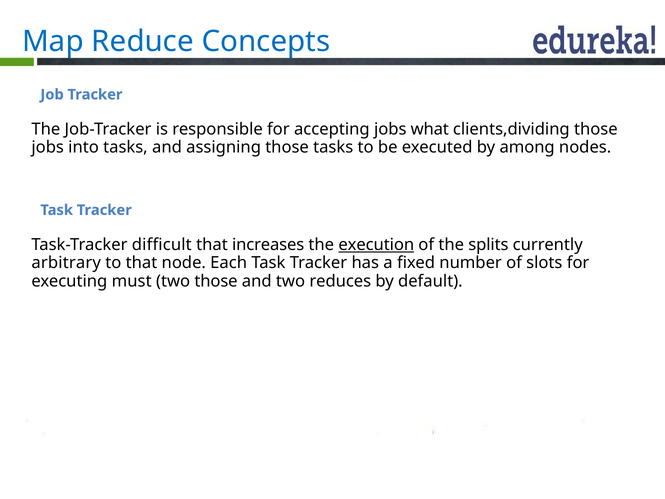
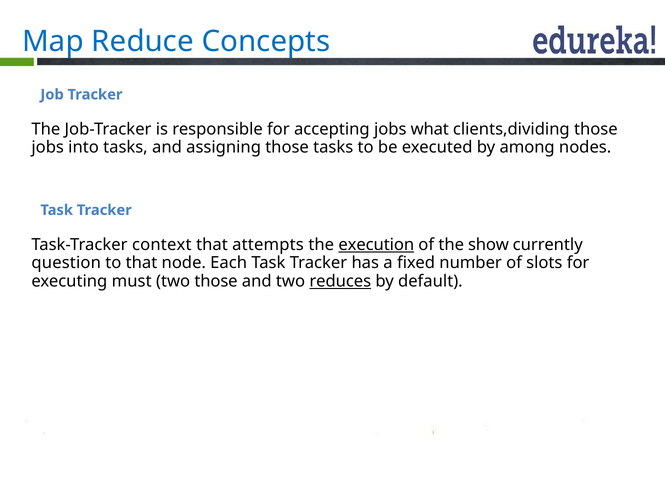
difficult: difficult -> context
increases: increases -> attempts
splits: splits -> show
arbitrary: arbitrary -> question
reduces underline: none -> present
